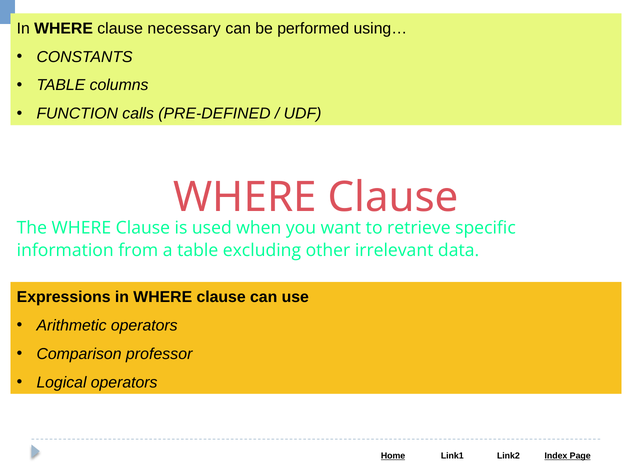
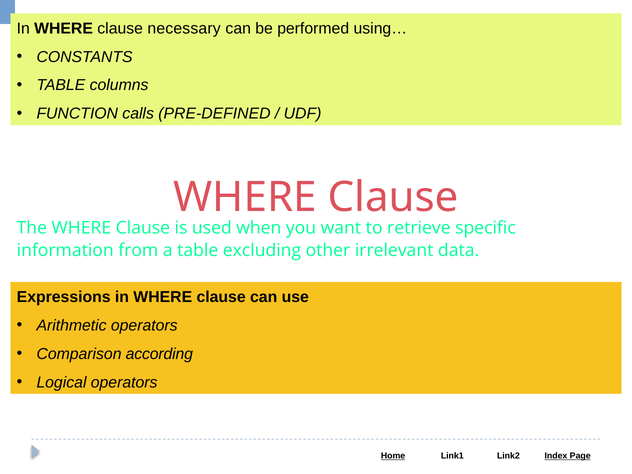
professor: professor -> according
